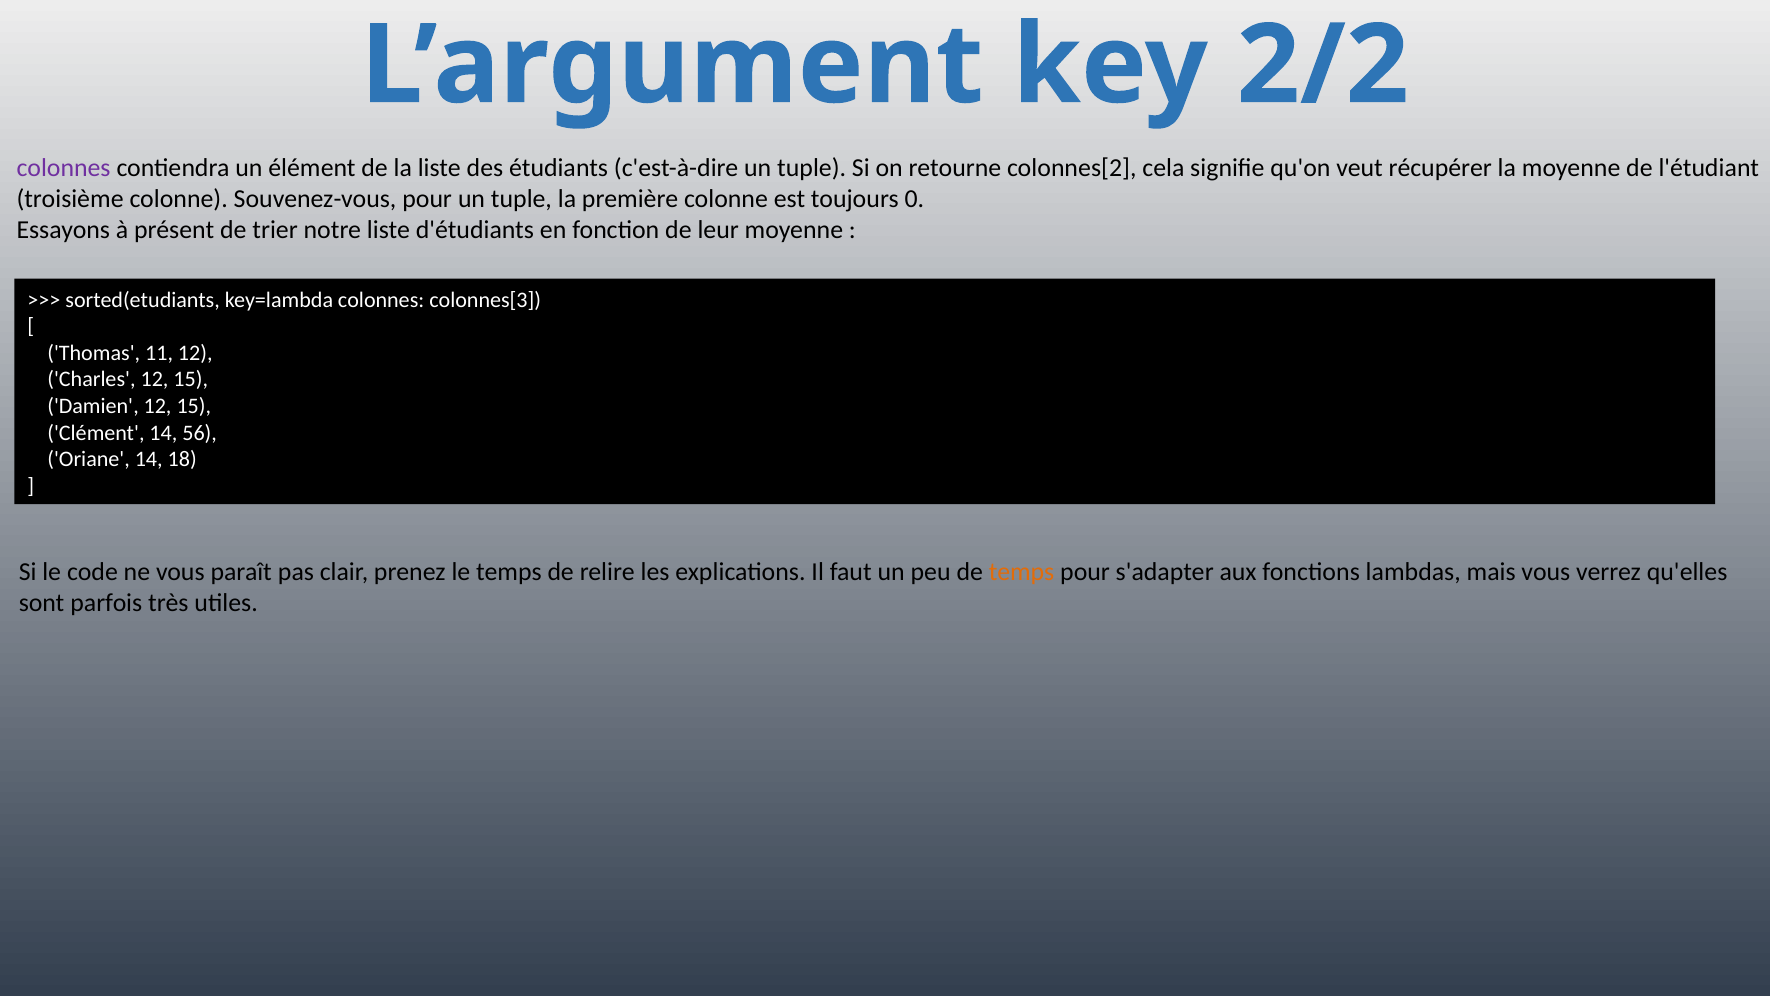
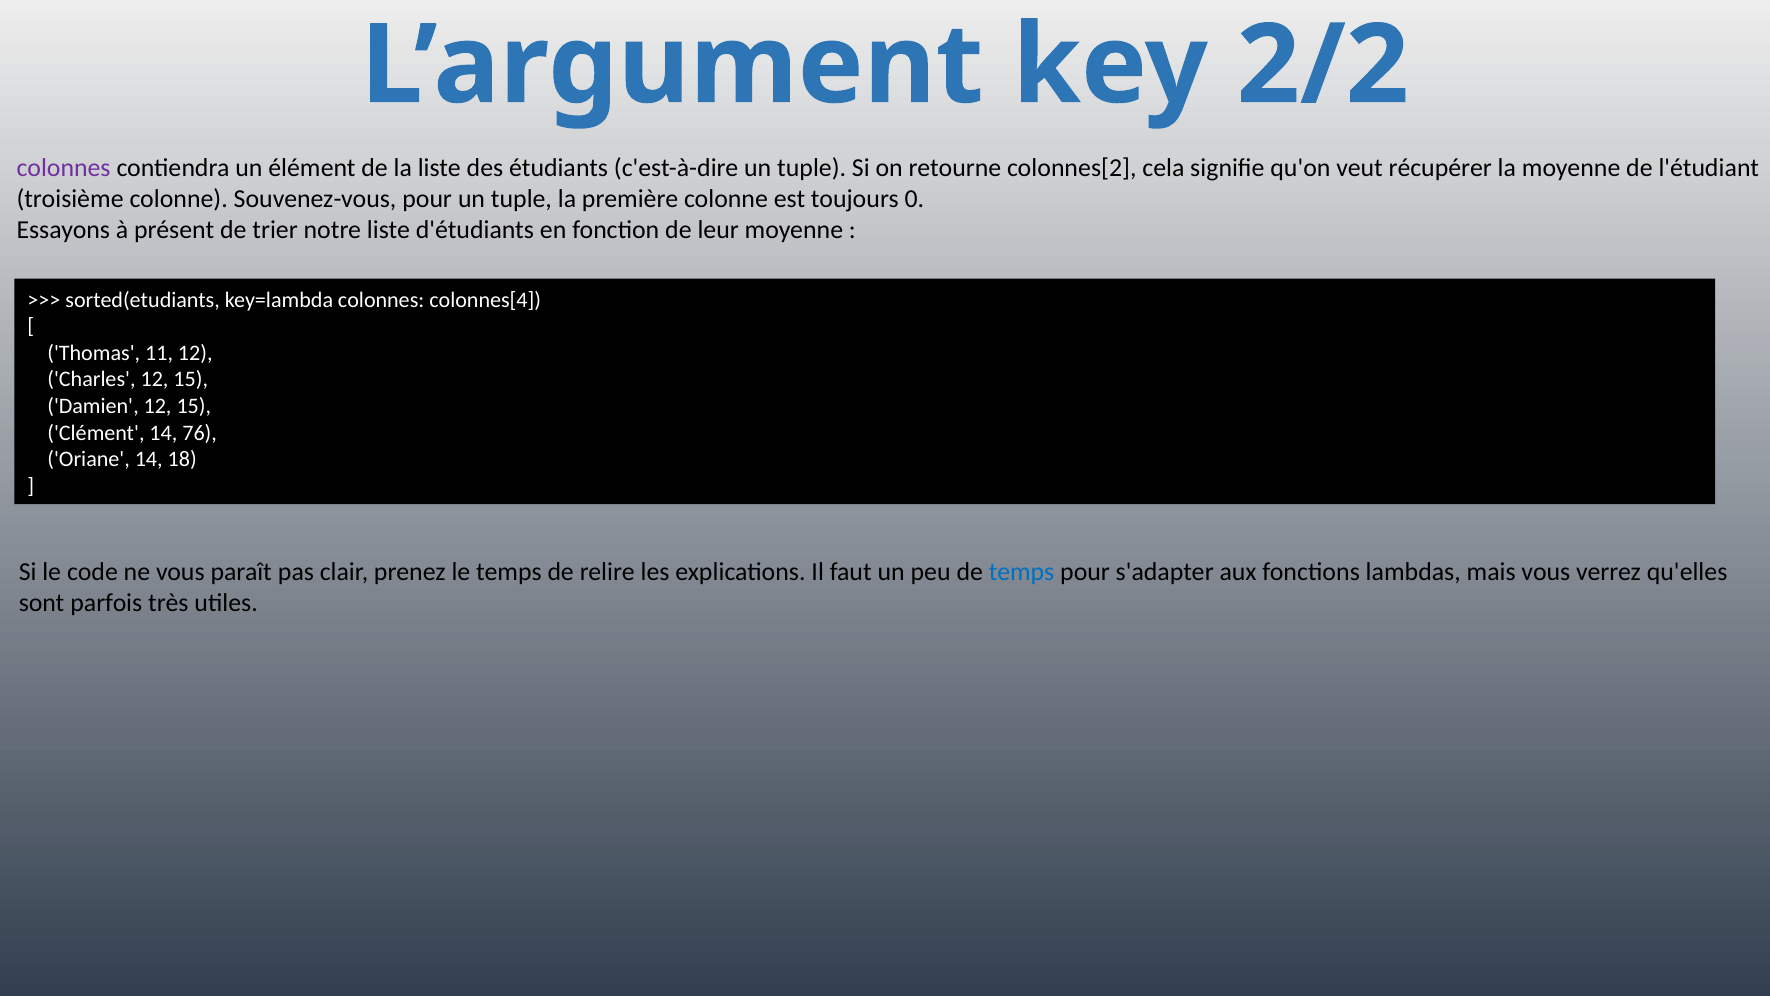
colonnes[3: colonnes[3 -> colonnes[4
56: 56 -> 76
temps at (1022, 571) colour: orange -> blue
